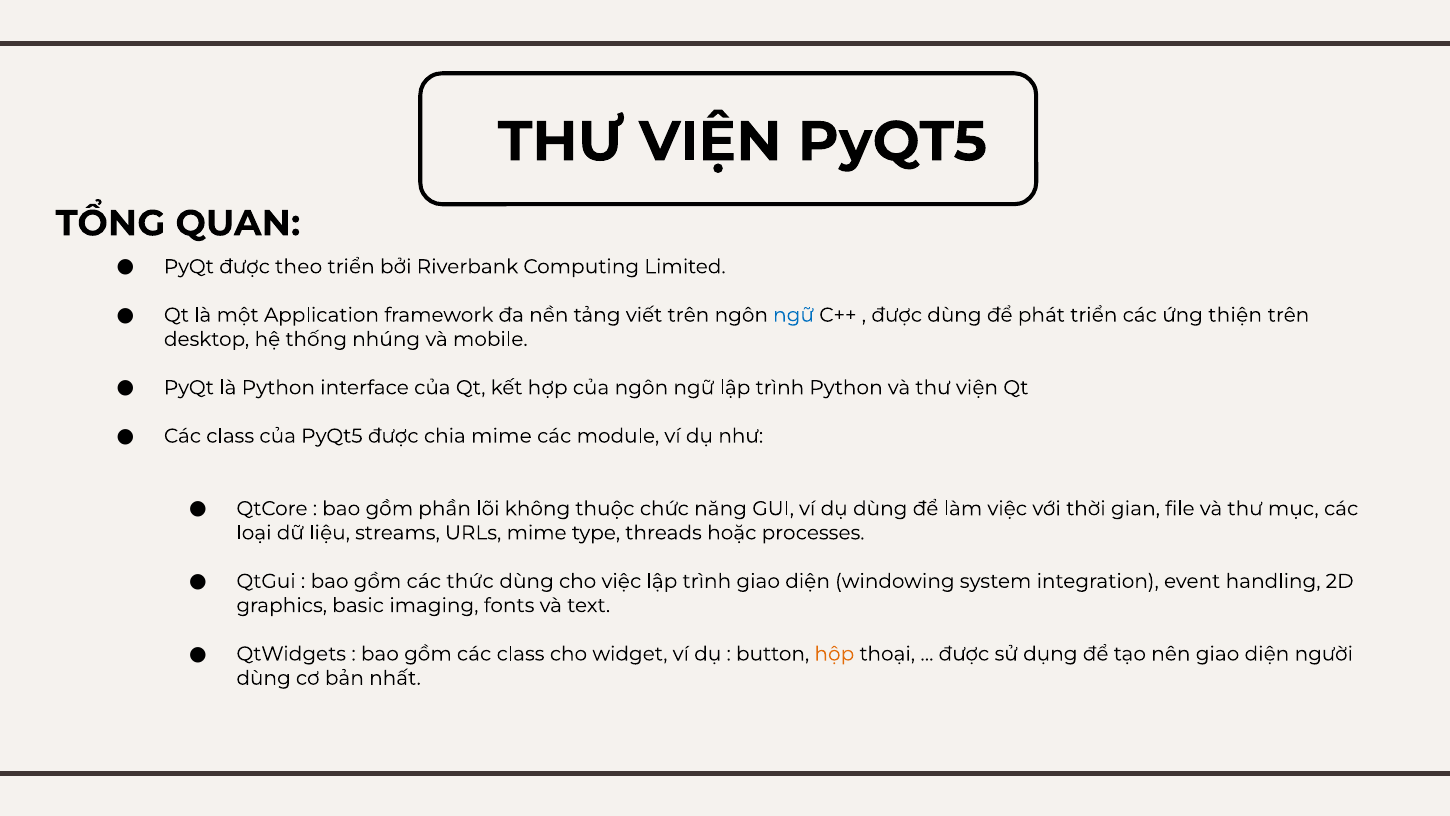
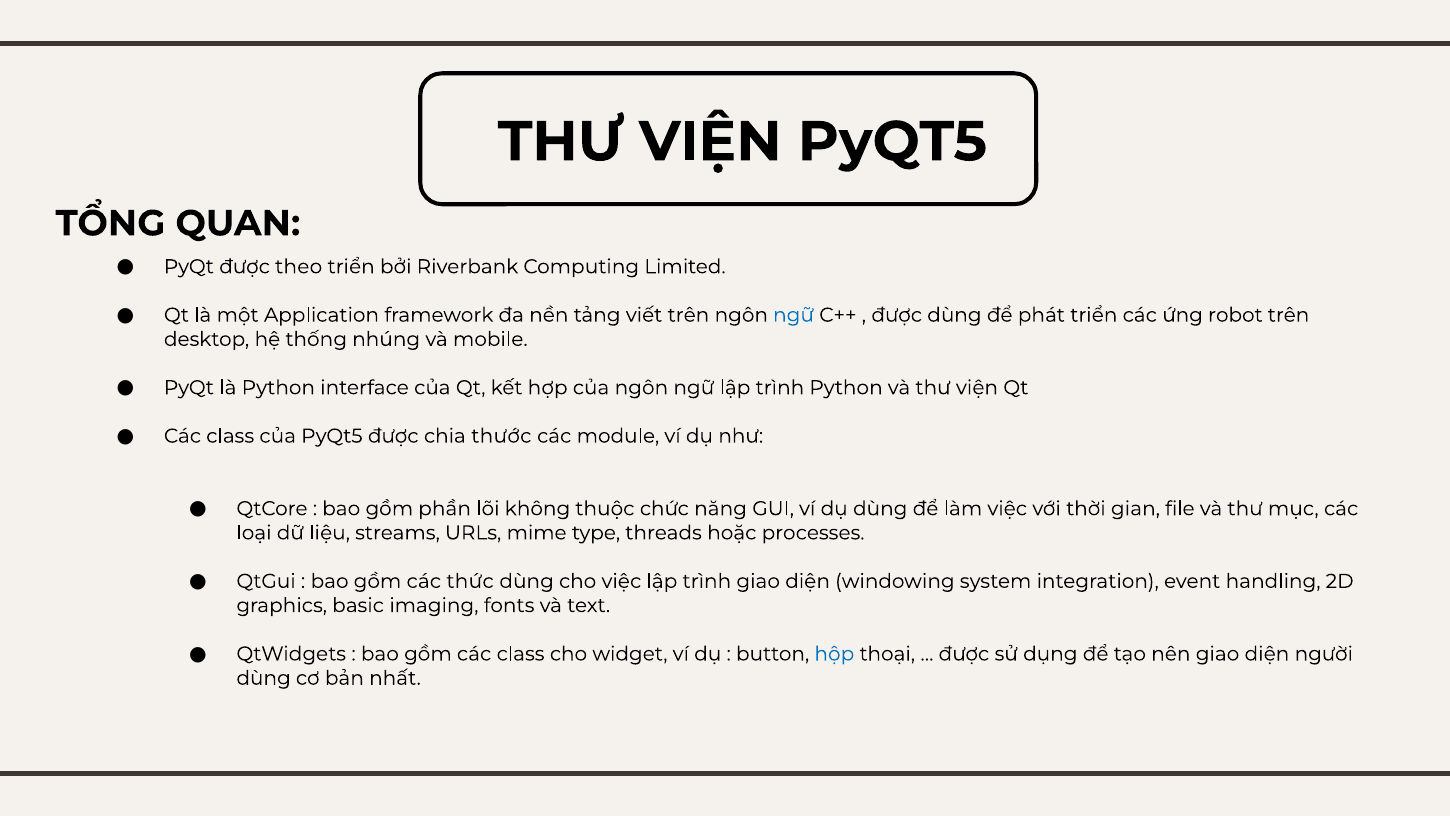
thiện: thiện -> robot
chia mime: mime -> thước
hộp colour: orange -> blue
